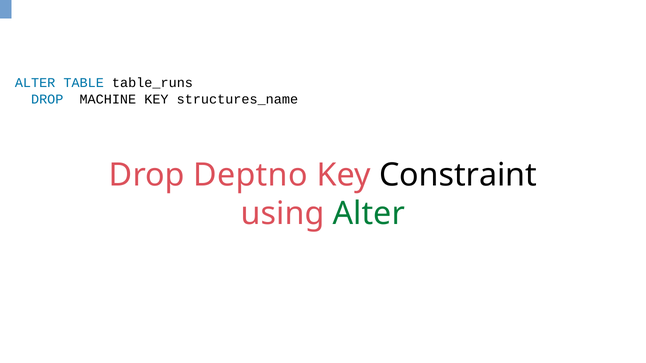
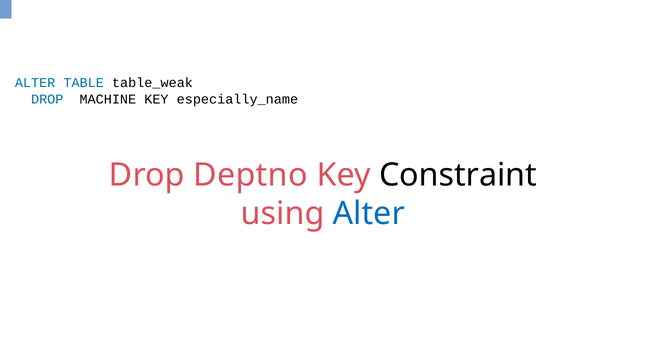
table_runs: table_runs -> table_weak
structures_name: structures_name -> especially_name
Alter at (369, 214) colour: green -> blue
